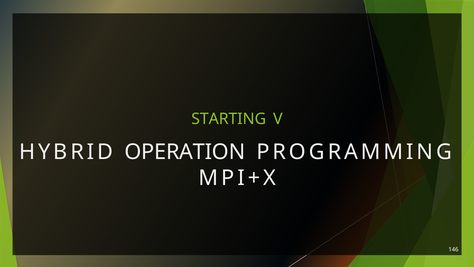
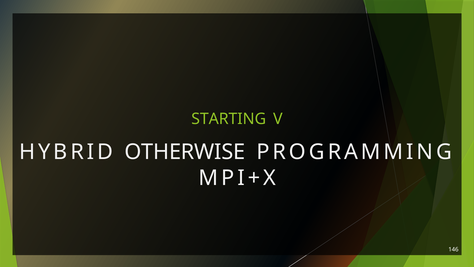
OPERATION: OPERATION -> OTHERWISE
